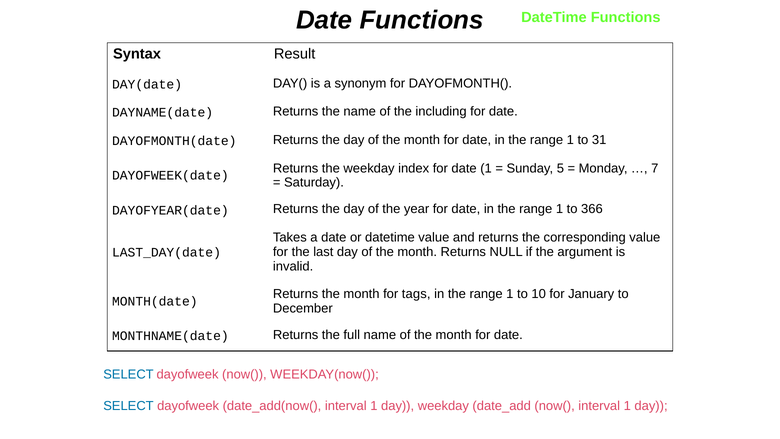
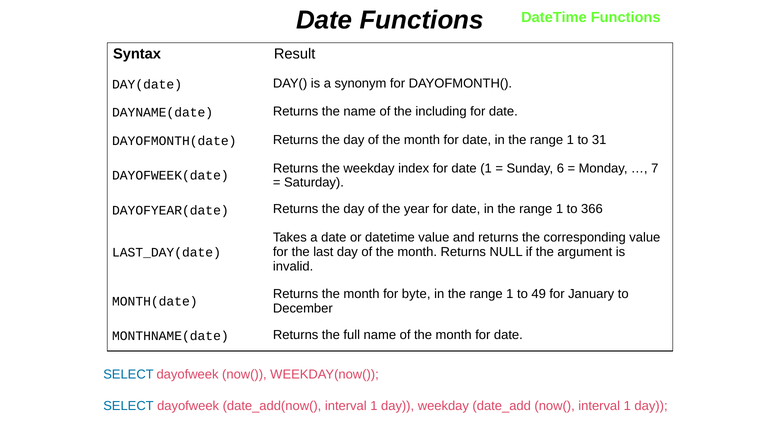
5: 5 -> 6
tags: tags -> byte
10: 10 -> 49
